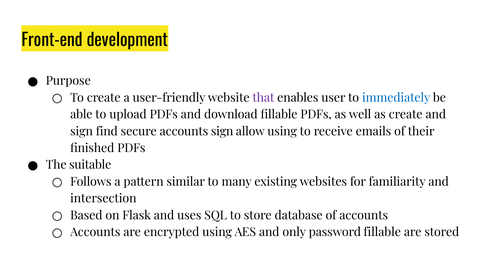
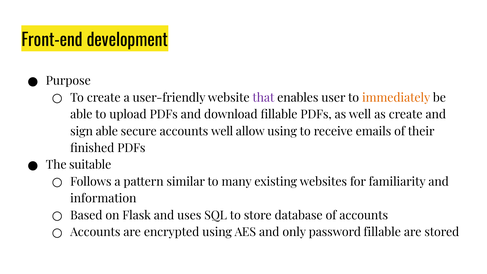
immediately colour: blue -> orange
sign find: find -> able
accounts sign: sign -> well
intersection: intersection -> information
